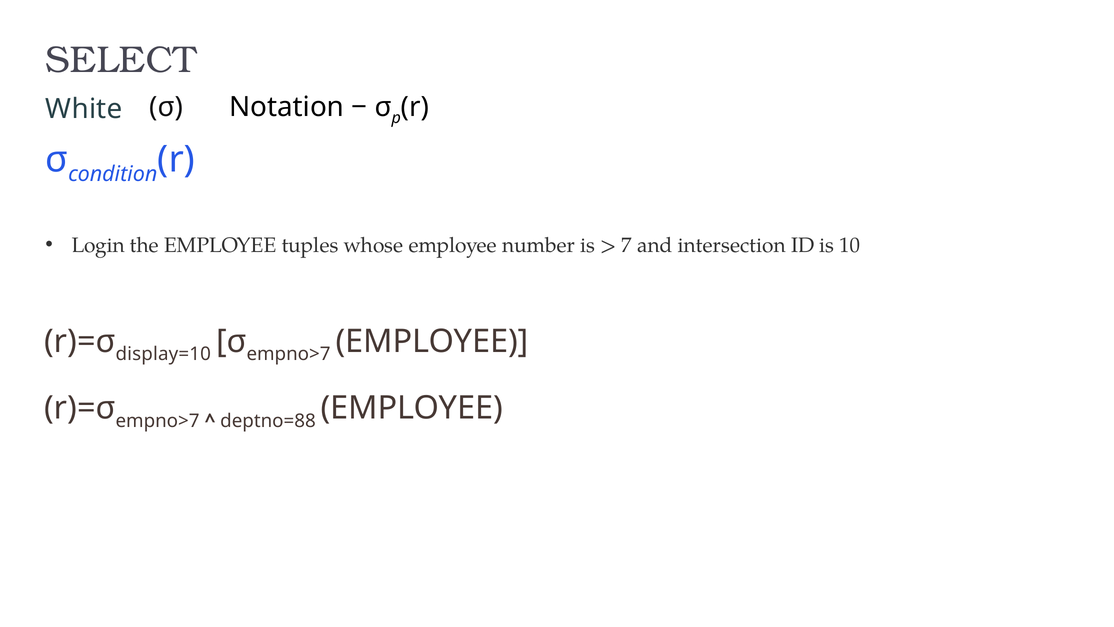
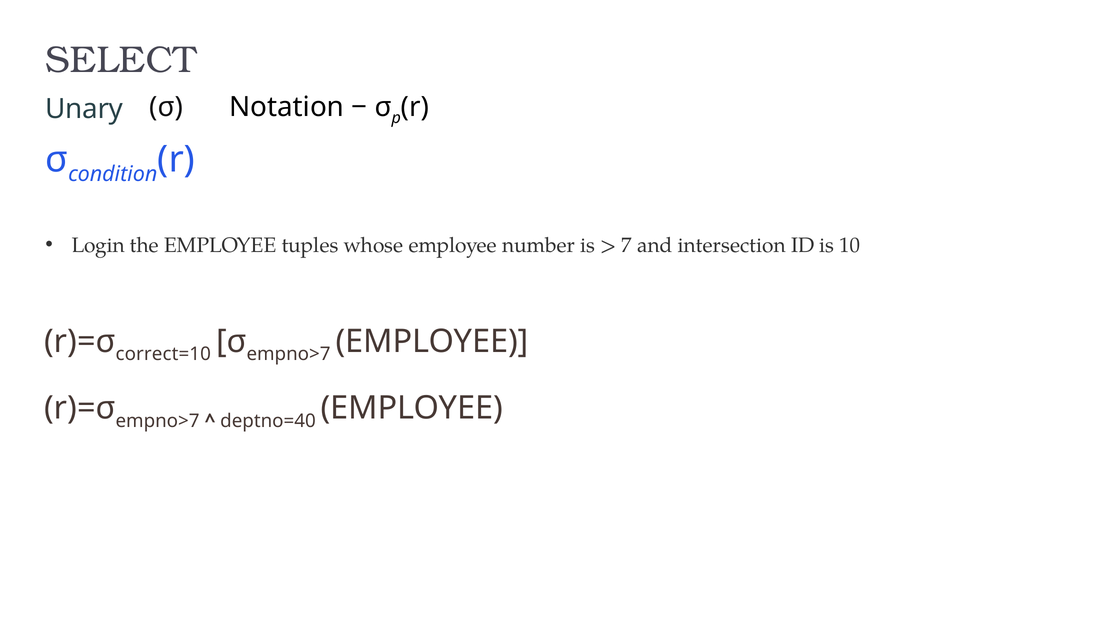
White: White -> Unary
display=10: display=10 -> correct=10
deptno=88: deptno=88 -> deptno=40
